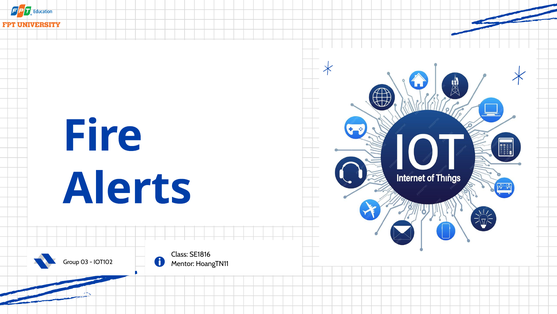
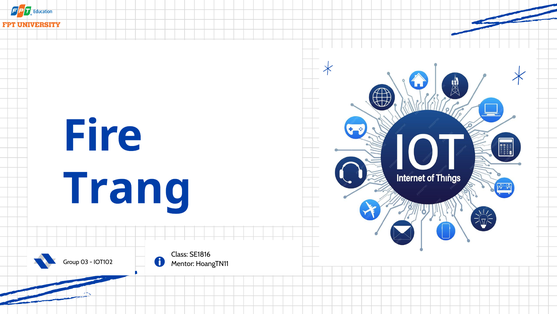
Alerts: Alerts -> Trang
